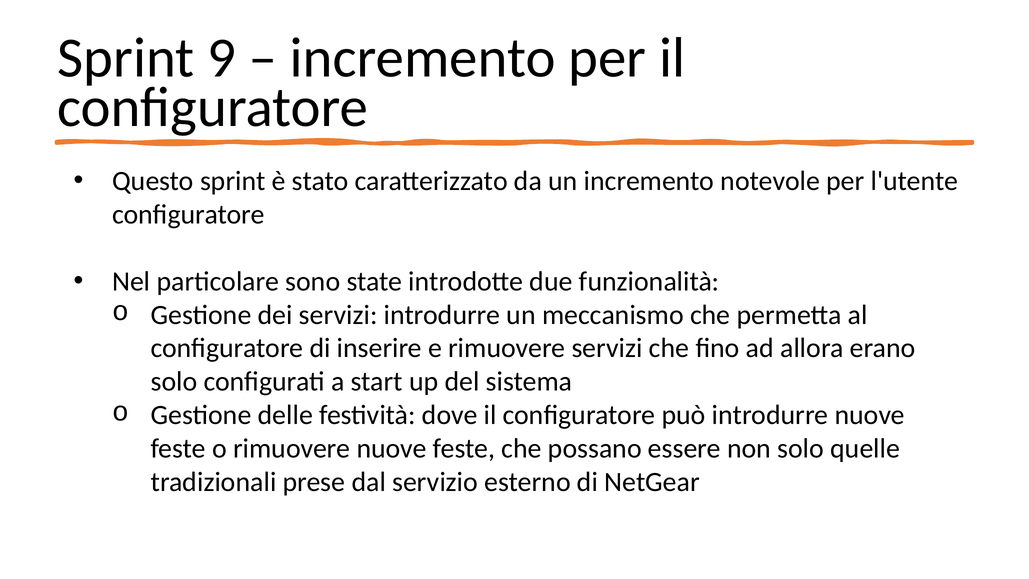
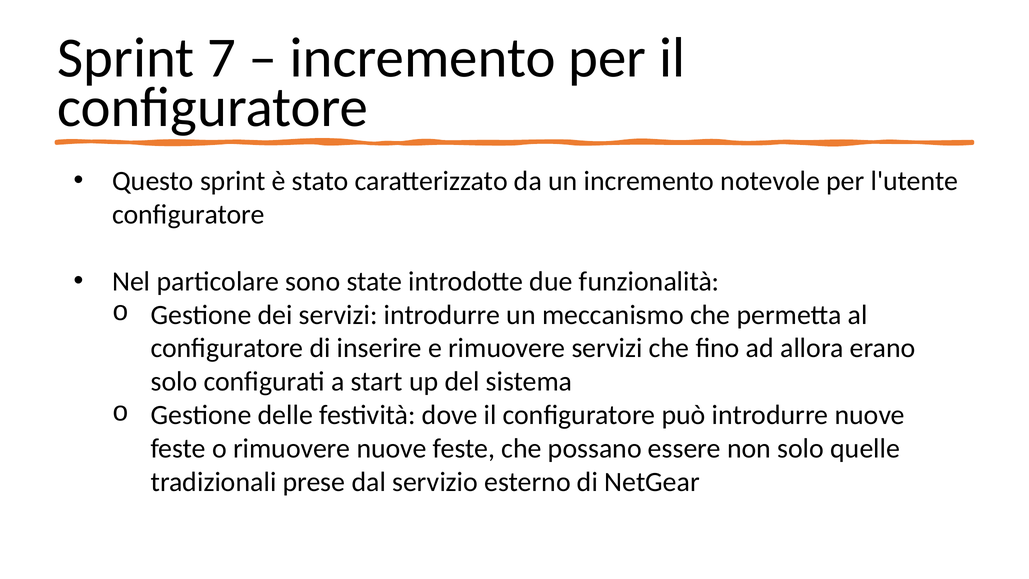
9: 9 -> 7
